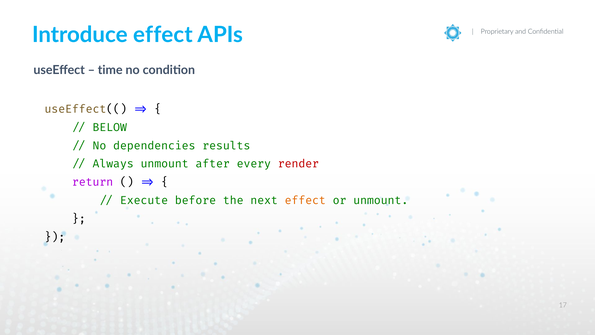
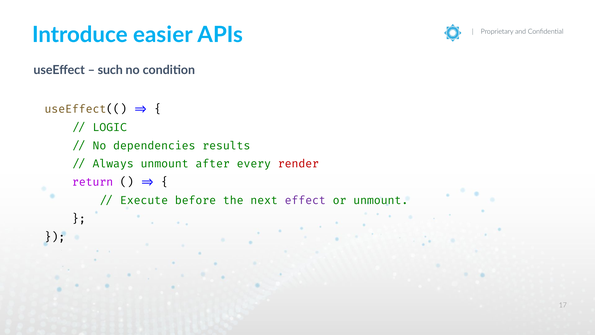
Introduce effect: effect -> easier
time: time -> such
BELOW: BELOW -> LOGIC
effect at (305, 200) colour: orange -> purple
